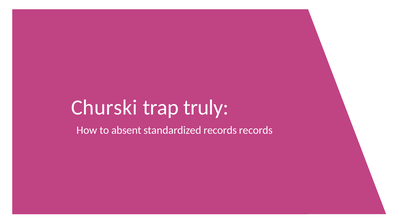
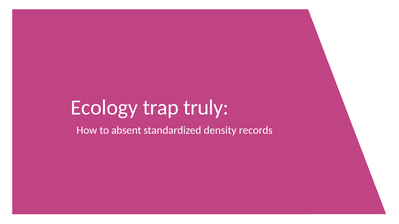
Churski: Churski -> Ecology
standardized records: records -> density
